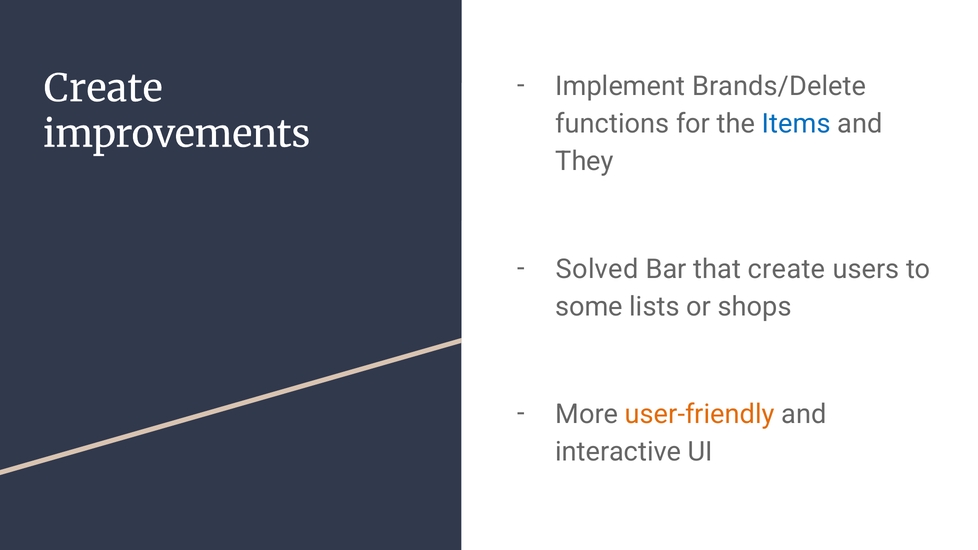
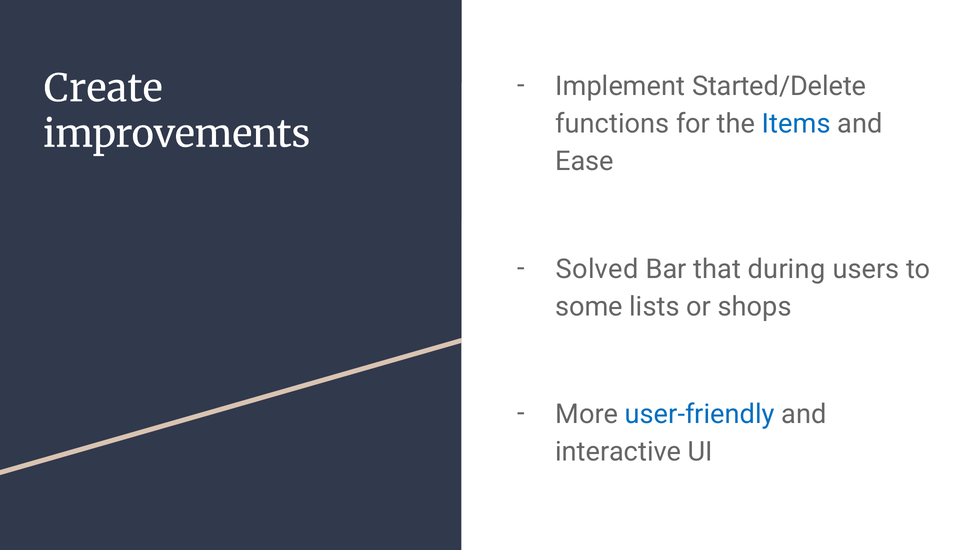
Brands/Delete: Brands/Delete -> Started/Delete
They: They -> Ease
that create: create -> during
user-friendly colour: orange -> blue
